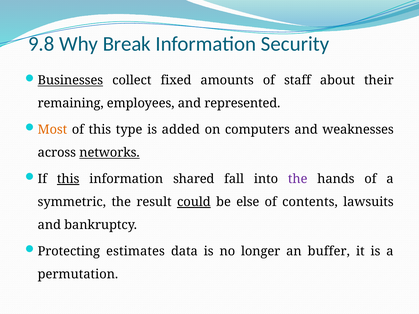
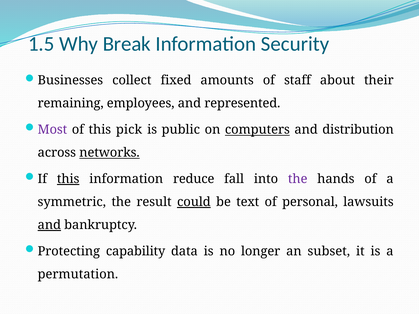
9.8: 9.8 -> 1.5
Businesses underline: present -> none
Most colour: orange -> purple
type: type -> pick
added: added -> public
computers underline: none -> present
weaknesses: weaknesses -> distribution
shared: shared -> reduce
else: else -> text
contents: contents -> personal
and at (49, 225) underline: none -> present
estimates: estimates -> capability
buffer: buffer -> subset
